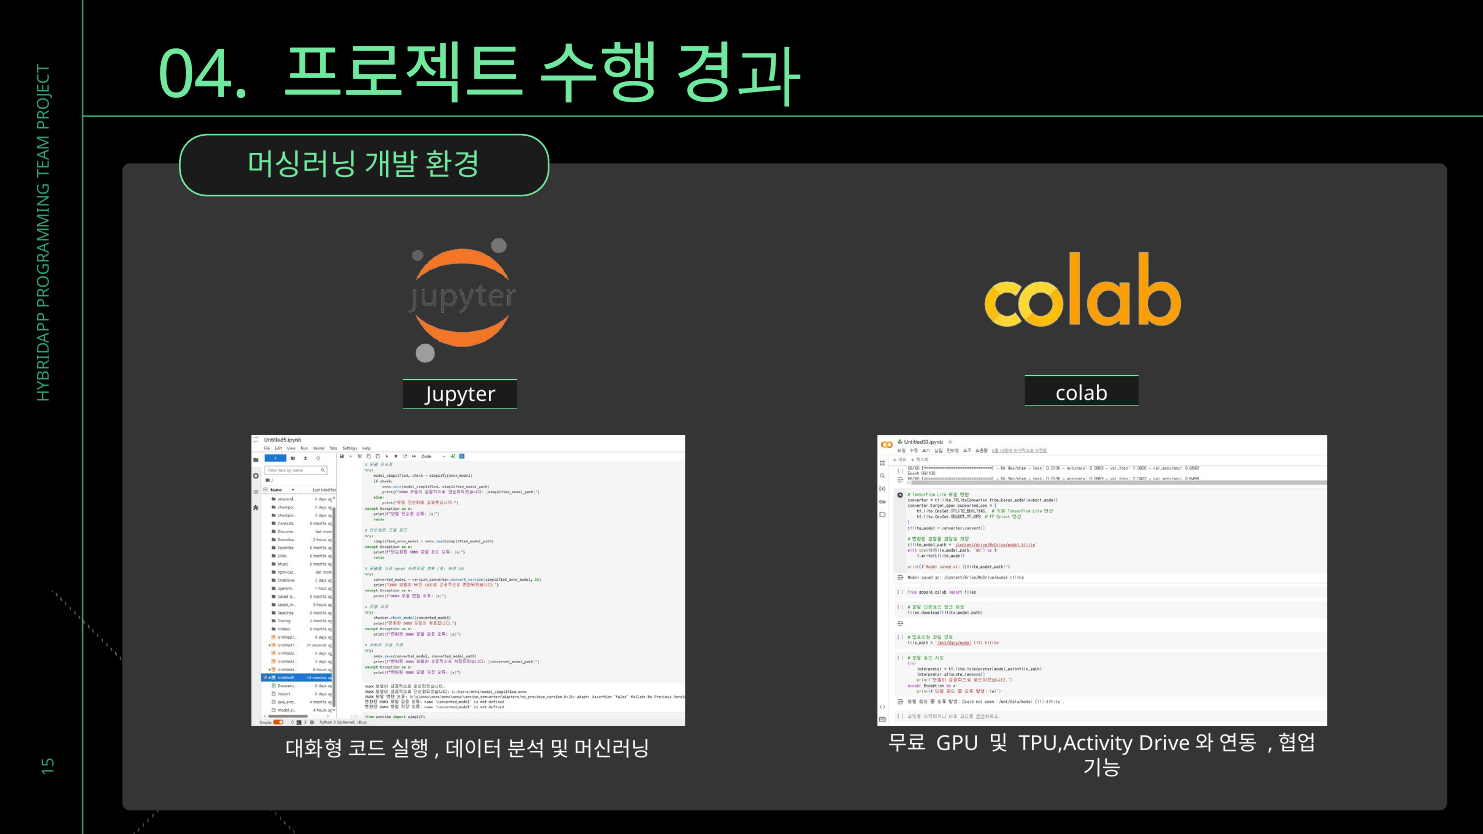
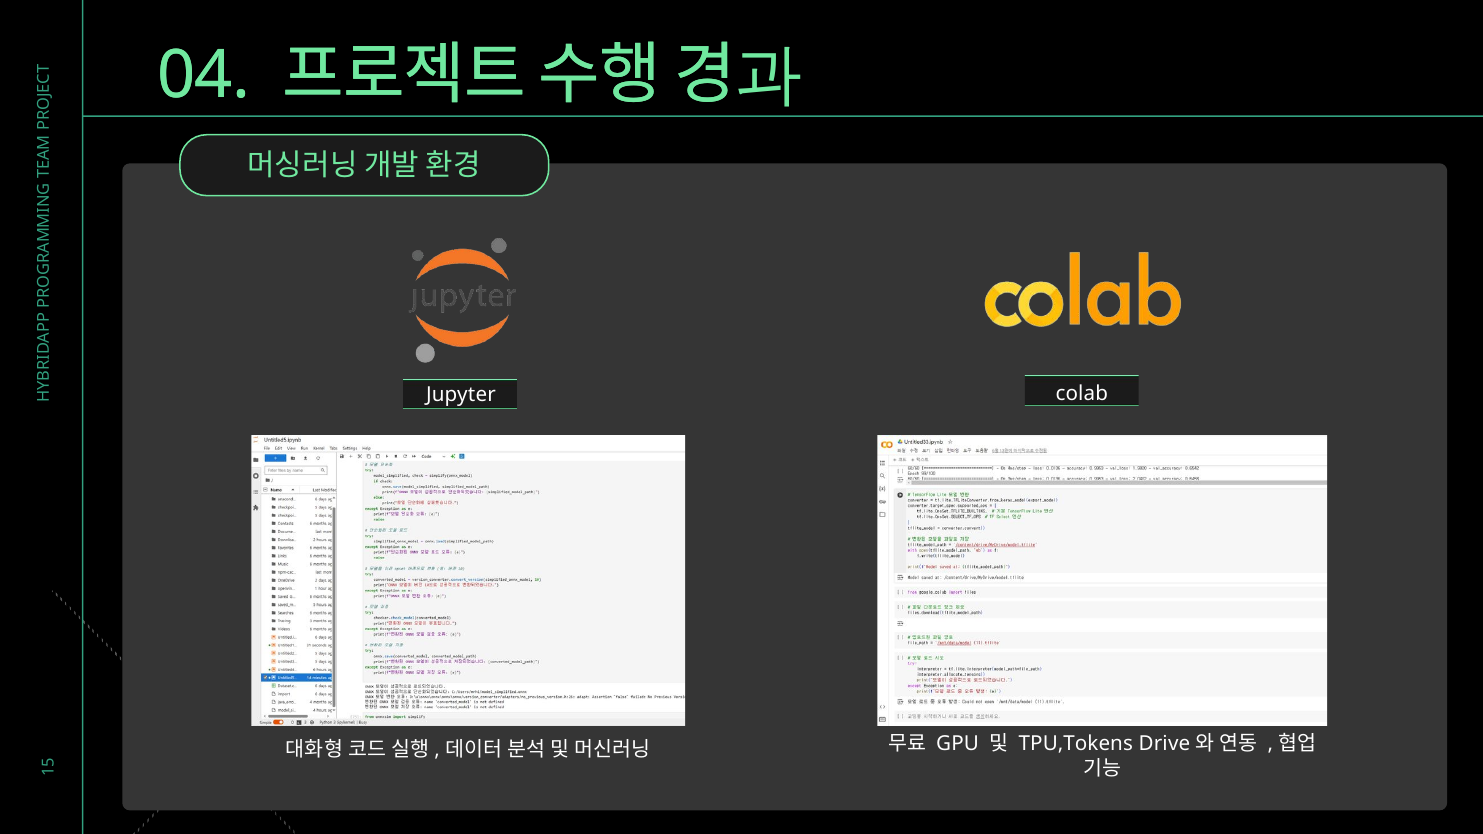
TPU,Activity: TPU,Activity -> TPU,Tokens
